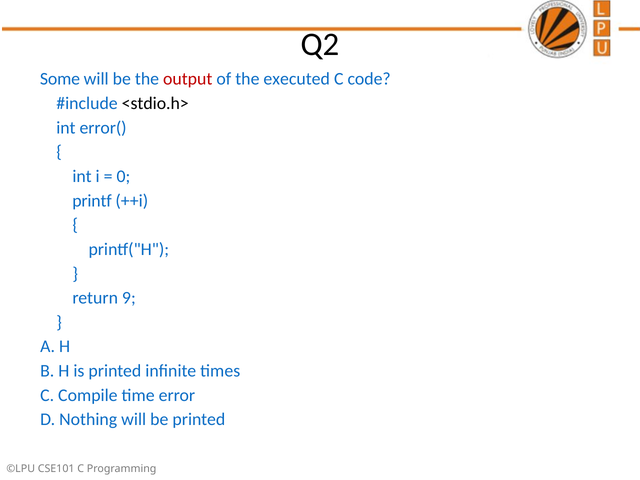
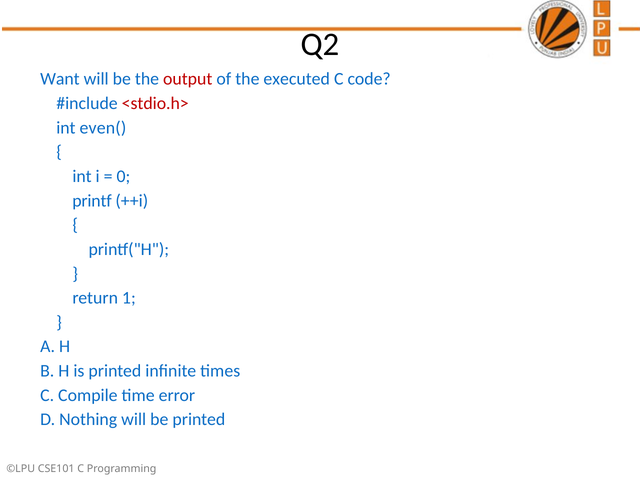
Some: Some -> Want
<stdio.h> colour: black -> red
error(: error( -> even(
9: 9 -> 1
